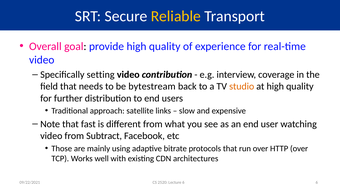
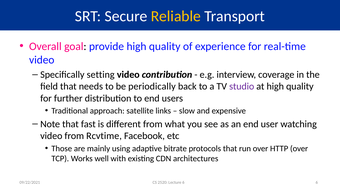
bytestream: bytestream -> periodically
studio colour: orange -> purple
Subtract: Subtract -> Rcvtime
